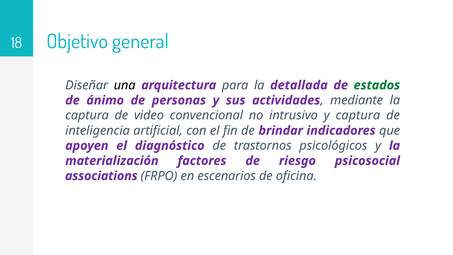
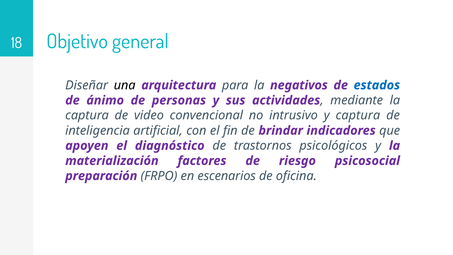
detallada: detallada -> negativos
estados colour: green -> blue
associations: associations -> preparación
